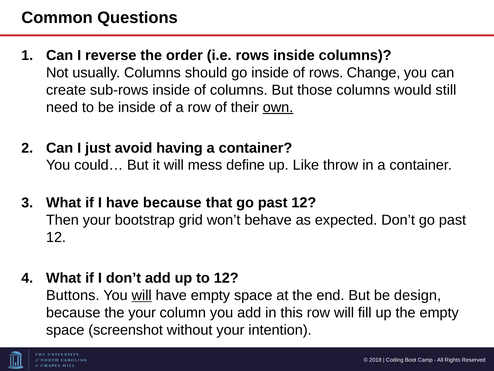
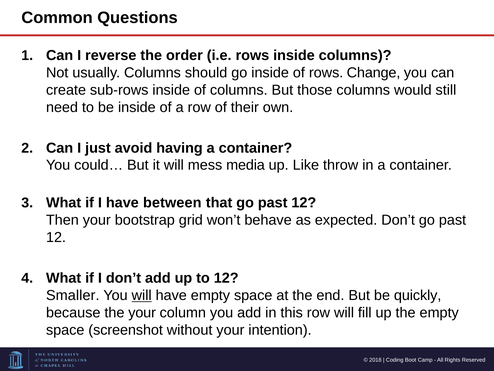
own underline: present -> none
define: define -> media
have because: because -> between
Buttons: Buttons -> Smaller
design: design -> quickly
